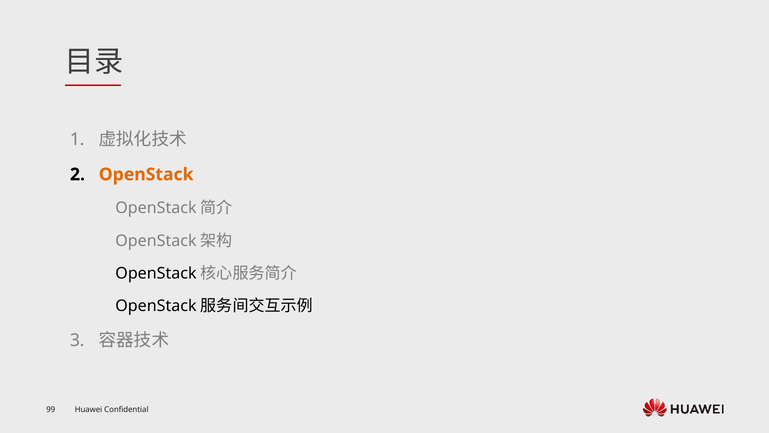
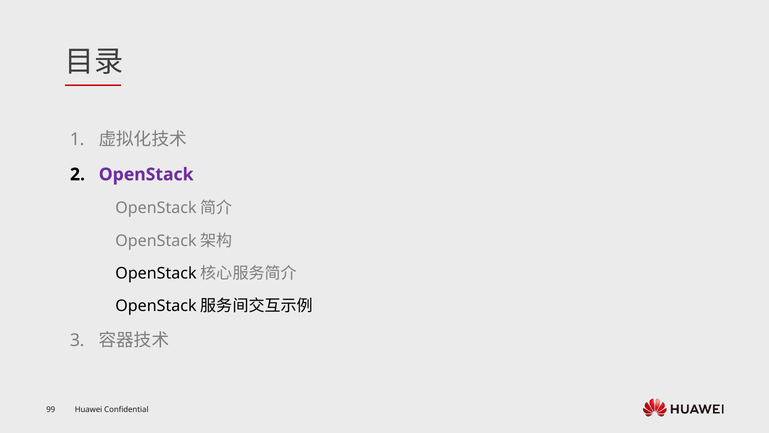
OpenStack at (146, 174) colour: orange -> purple
